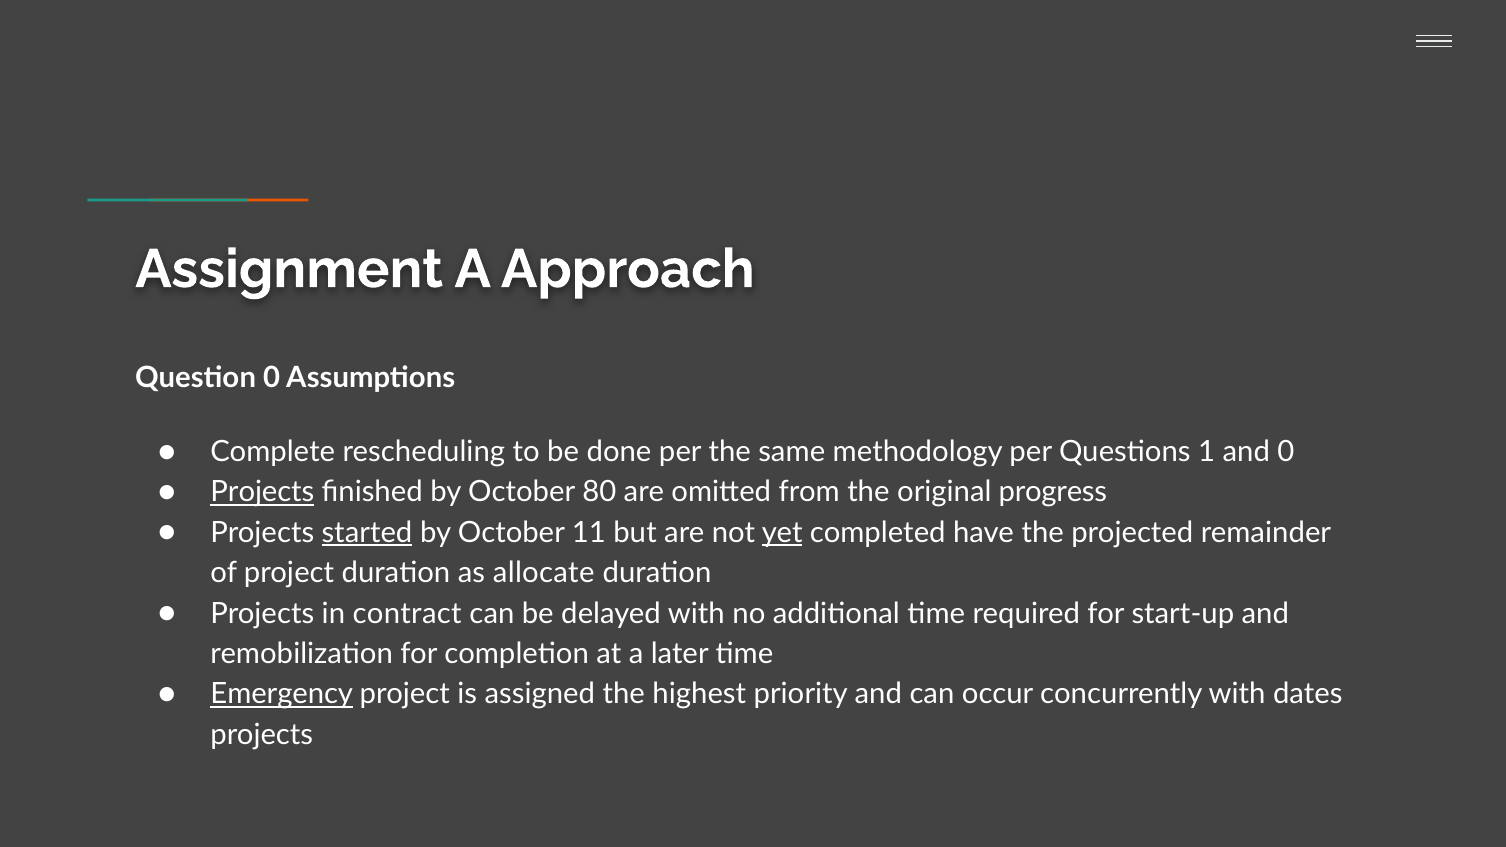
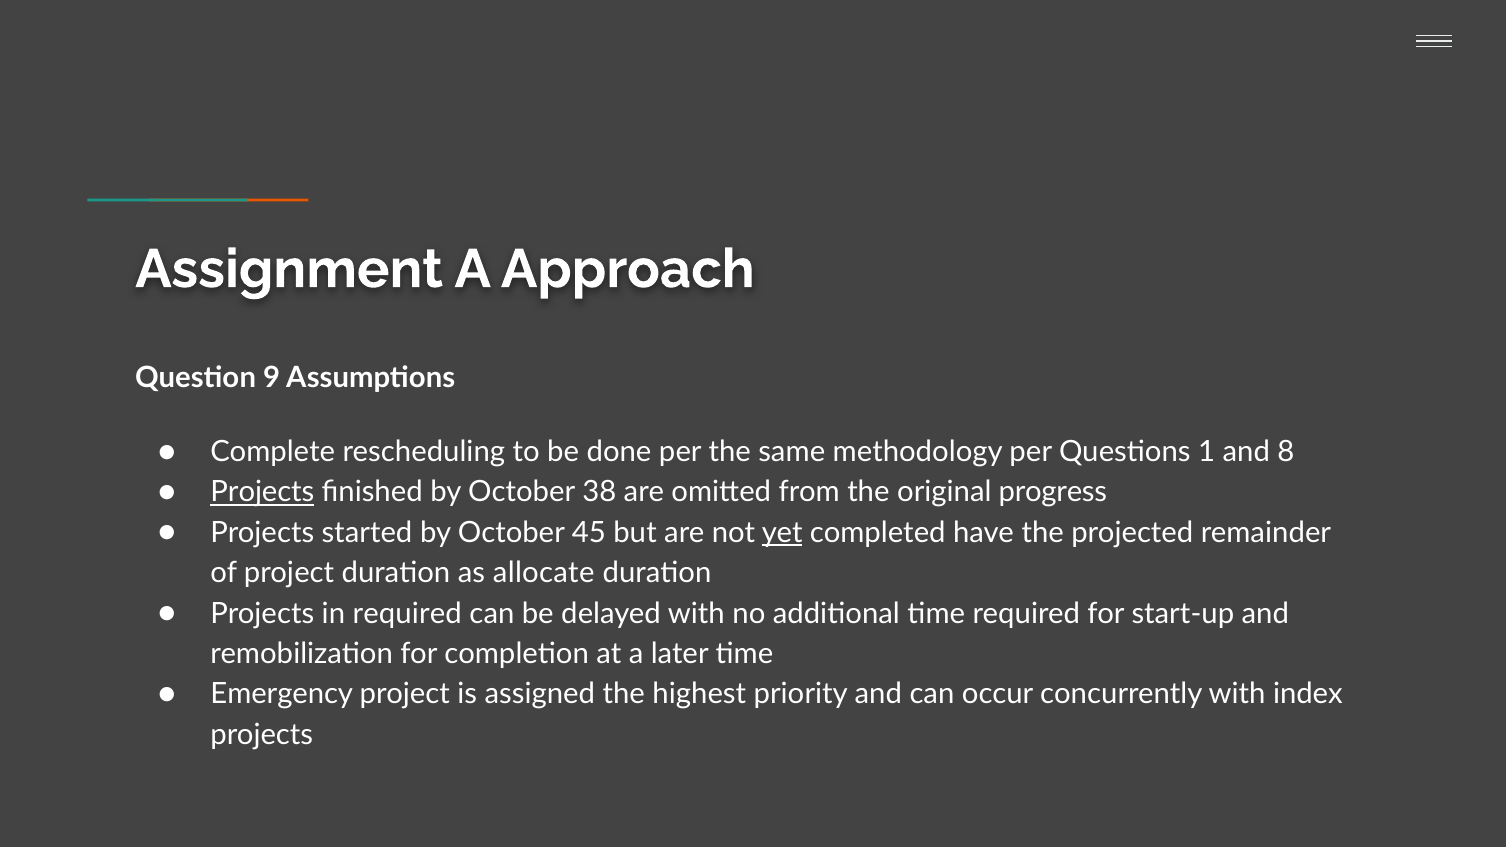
Question 0: 0 -> 9
and 0: 0 -> 8
80: 80 -> 38
started underline: present -> none
11: 11 -> 45
in contract: contract -> required
Emergency underline: present -> none
dates: dates -> index
